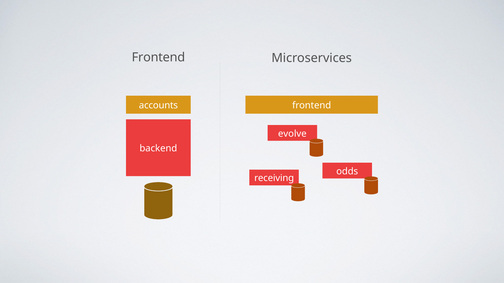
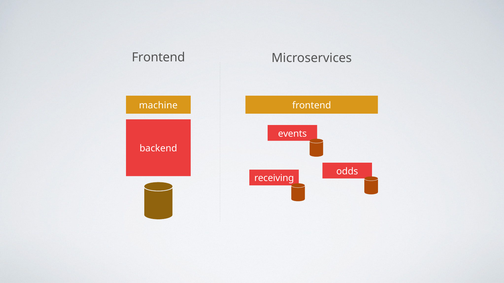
accounts: accounts -> machine
evolve: evolve -> events
